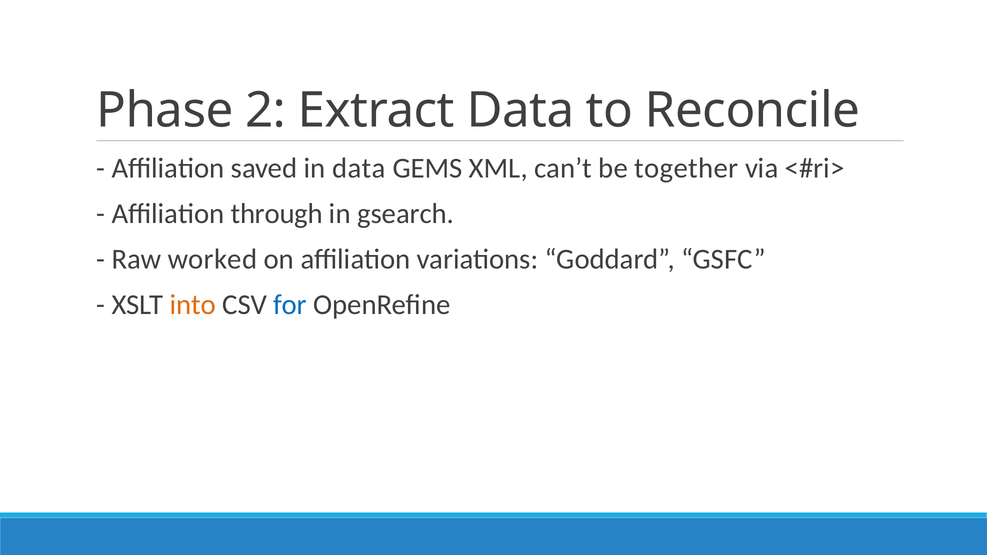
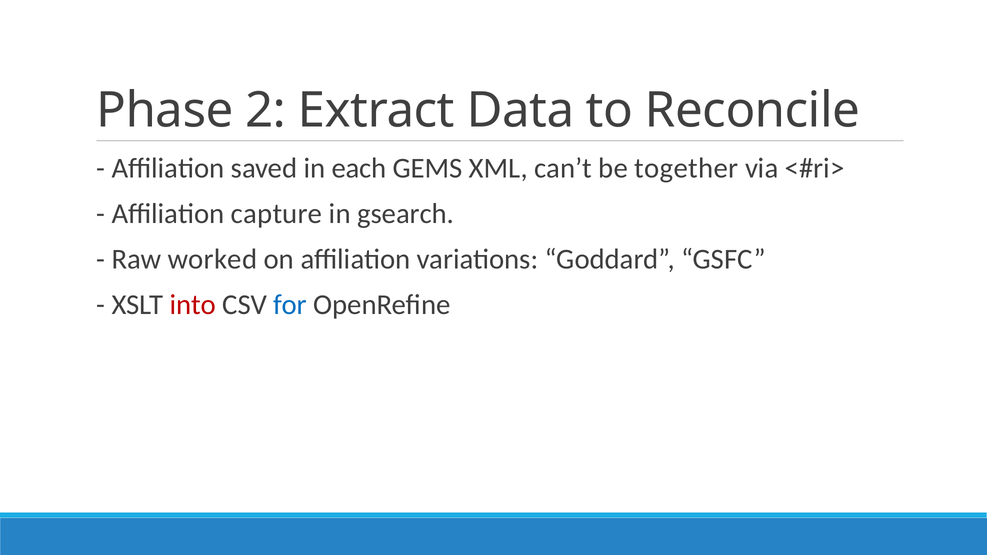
in data: data -> each
through: through -> capture
into colour: orange -> red
